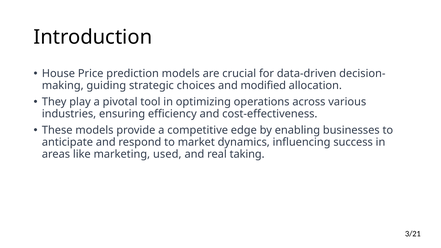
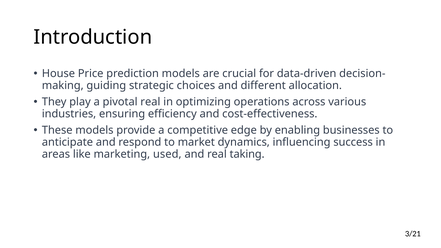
modified: modified -> different
pivotal tool: tool -> real
